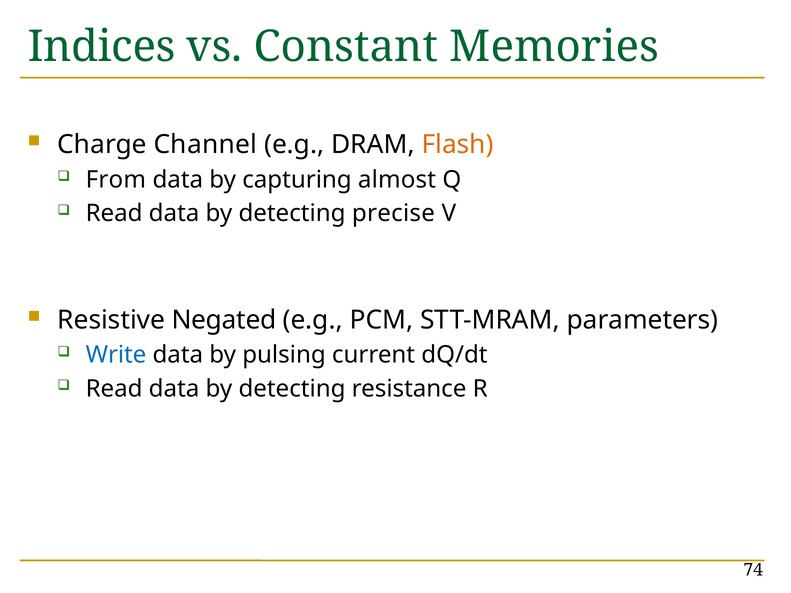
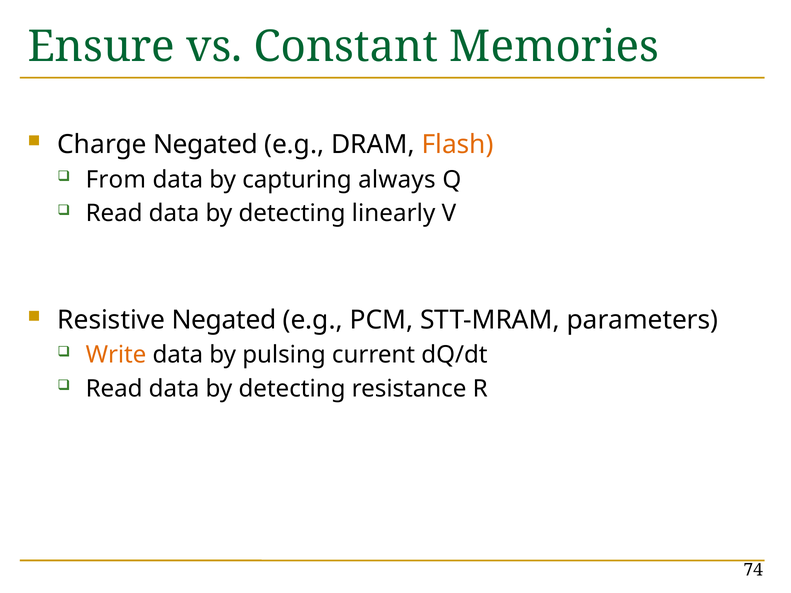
Indices: Indices -> Ensure
Charge Channel: Channel -> Negated
almost: almost -> always
precise: precise -> linearly
Write colour: blue -> orange
